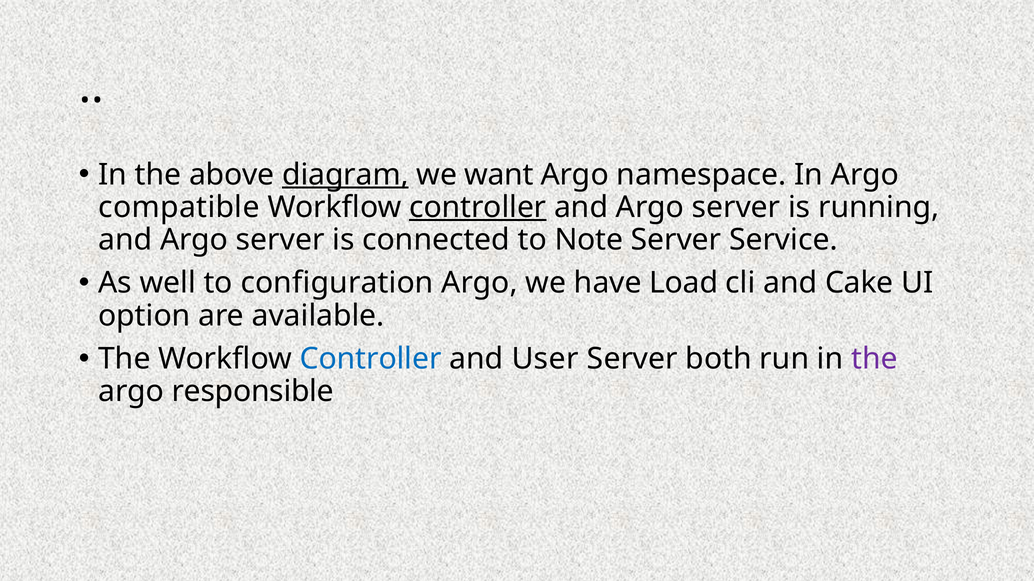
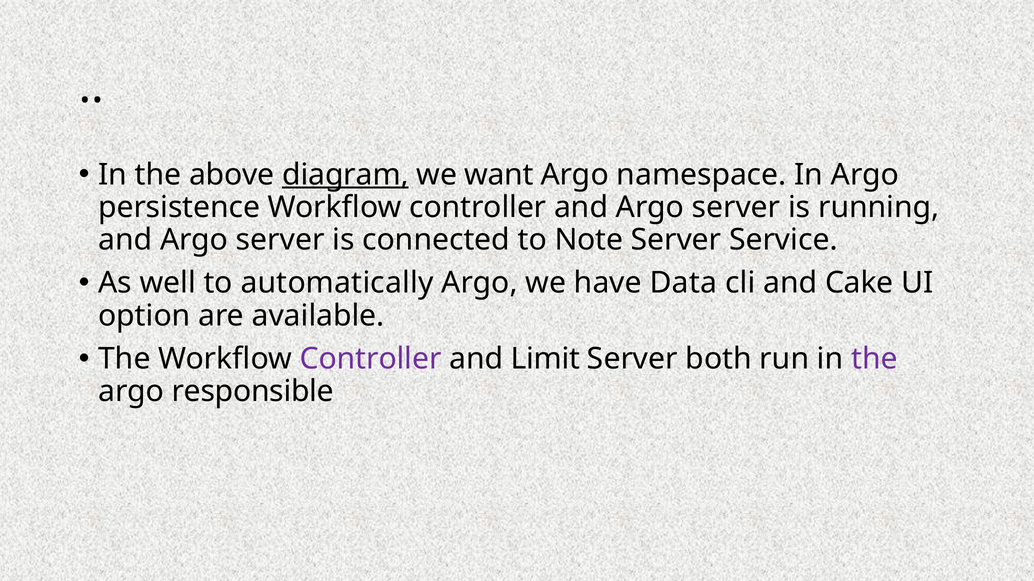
compatible: compatible -> persistence
controller at (478, 207) underline: present -> none
configuration: configuration -> automatically
Load: Load -> Data
Controller at (371, 359) colour: blue -> purple
User: User -> Limit
